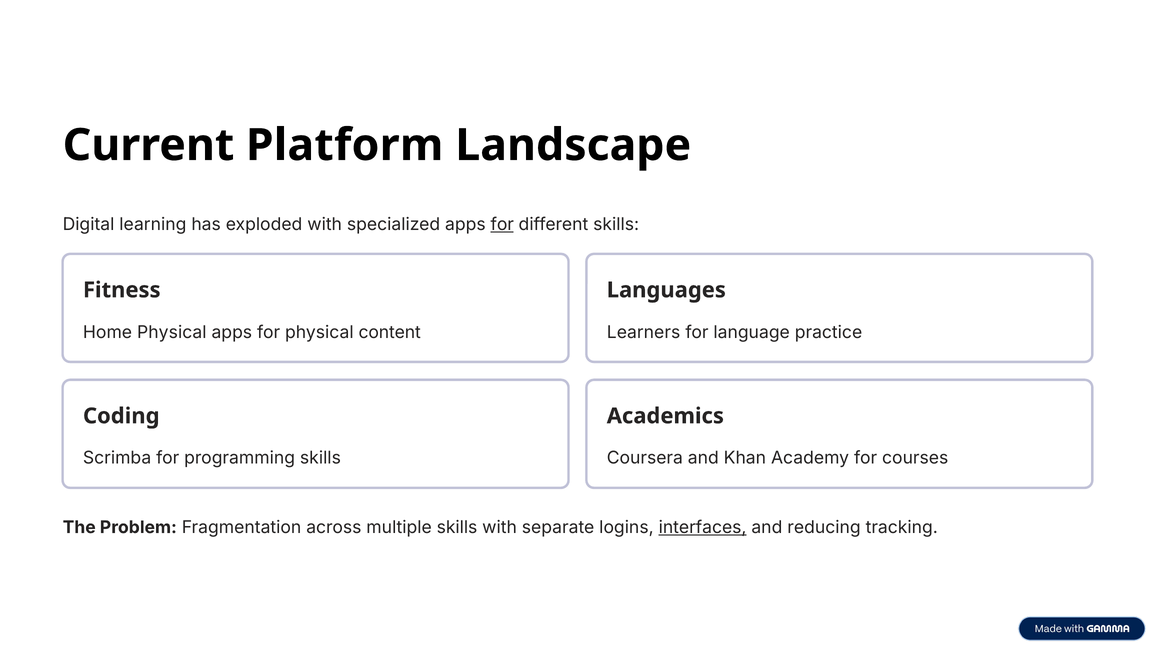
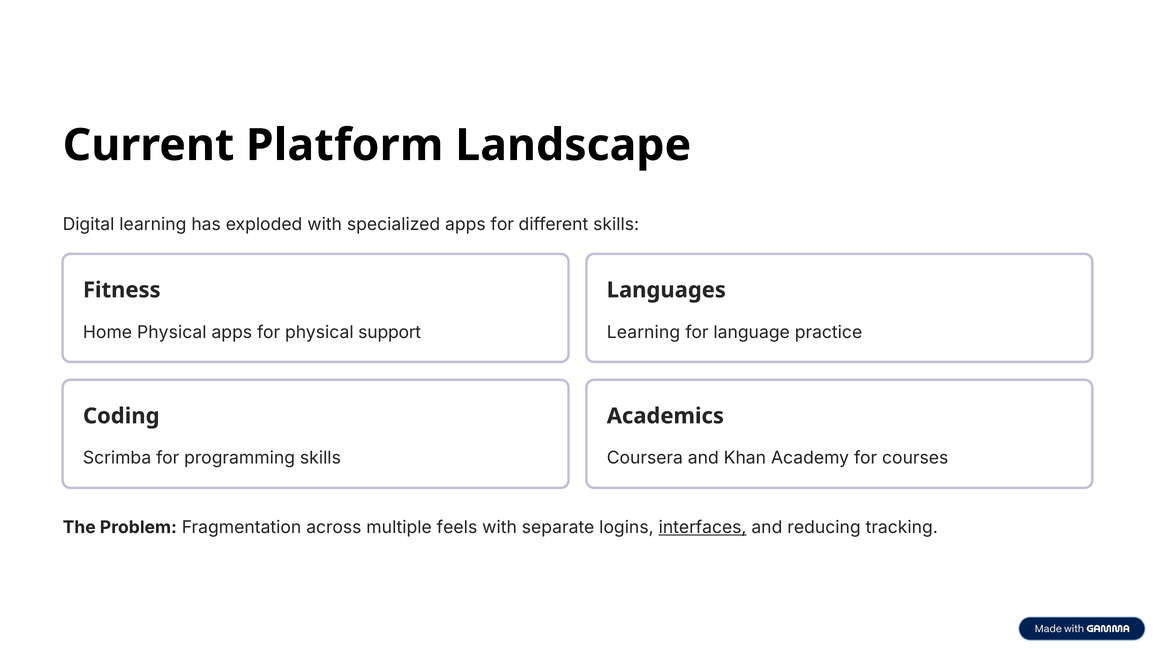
for at (502, 224) underline: present -> none
content: content -> support
Learners at (644, 332): Learners -> Learning
multiple skills: skills -> feels
